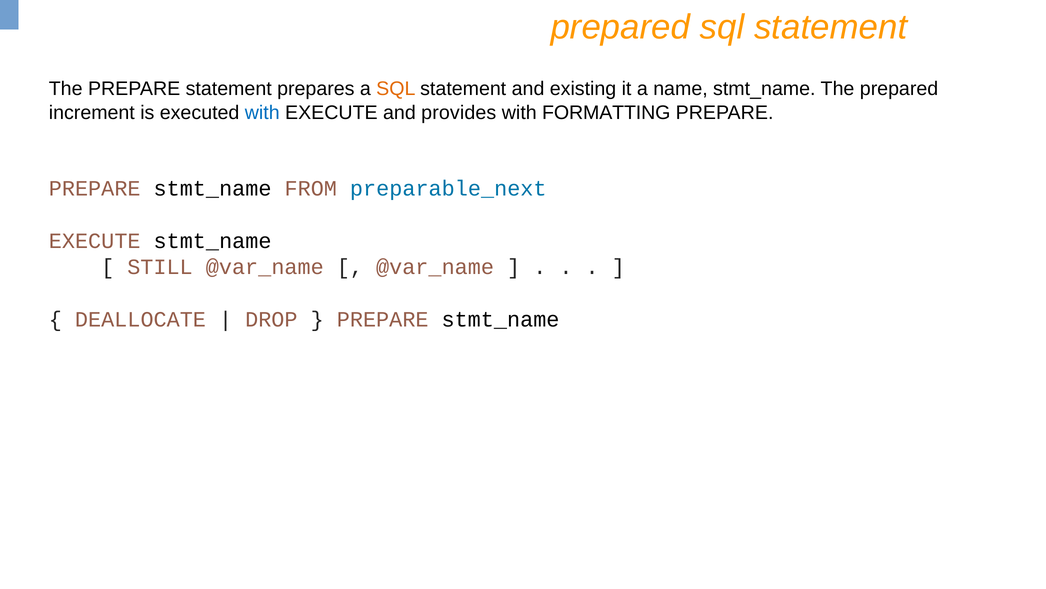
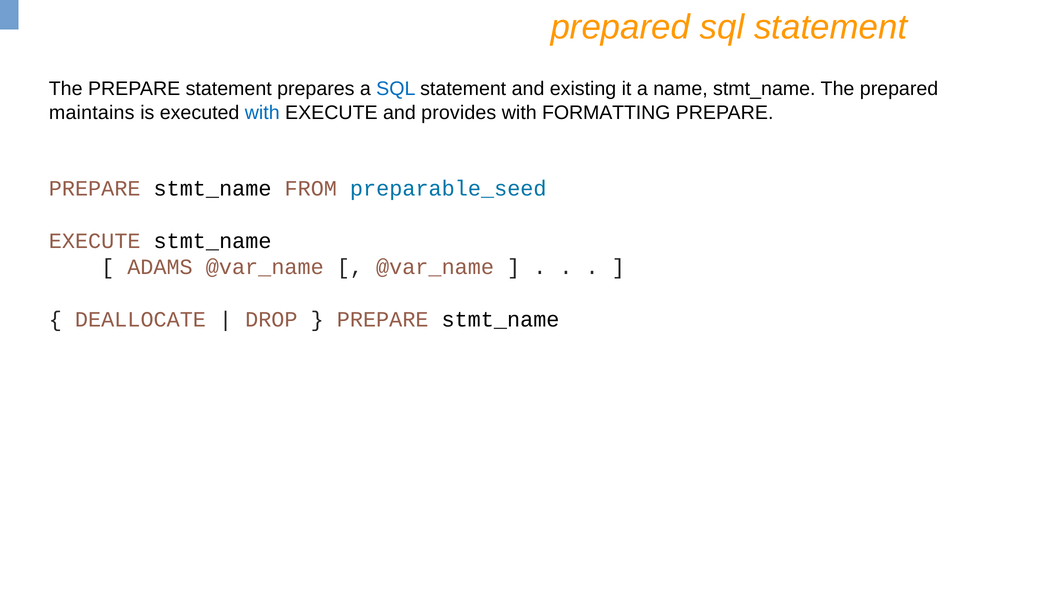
SQL at (396, 89) colour: orange -> blue
increment: increment -> maintains
preparable_next: preparable_next -> preparable_seed
STILL: STILL -> ADAMS
